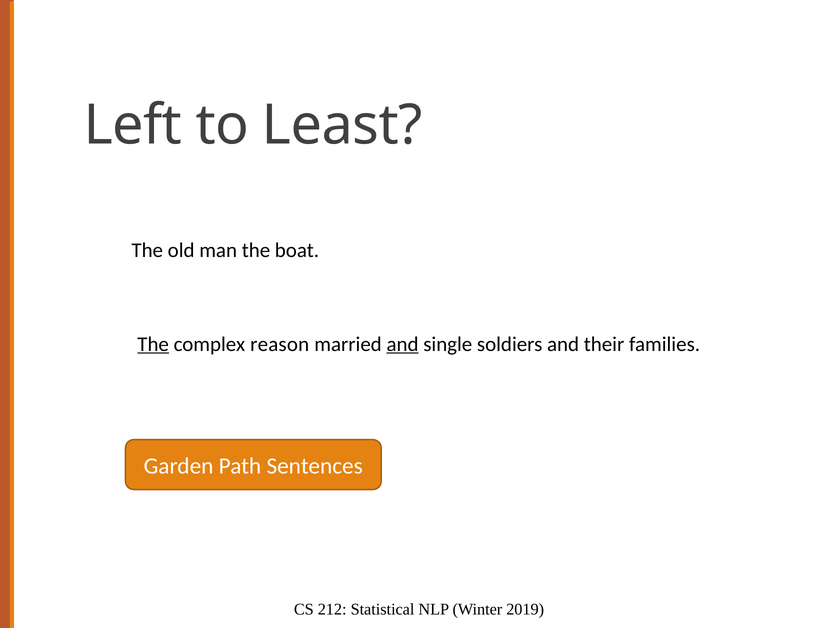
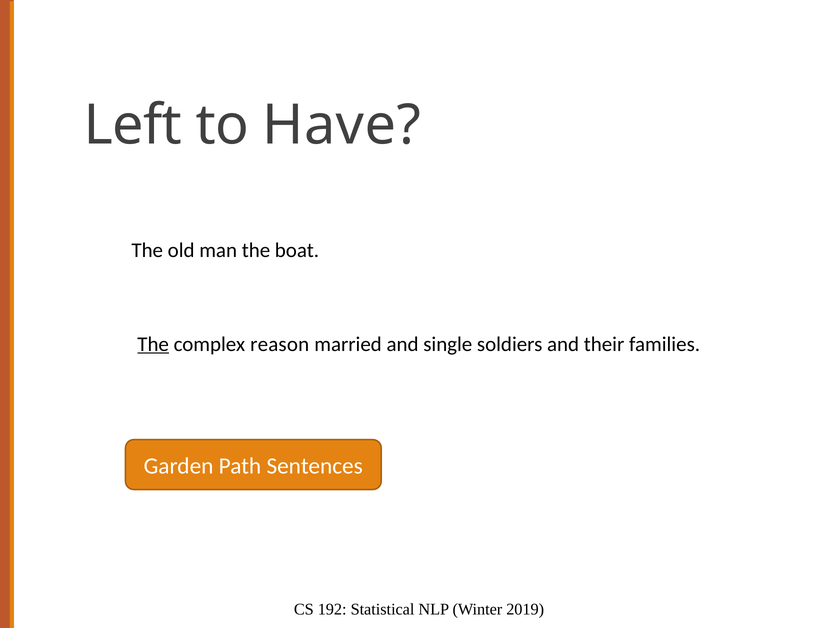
Least: Least -> Have
and at (403, 344) underline: present -> none
212: 212 -> 192
